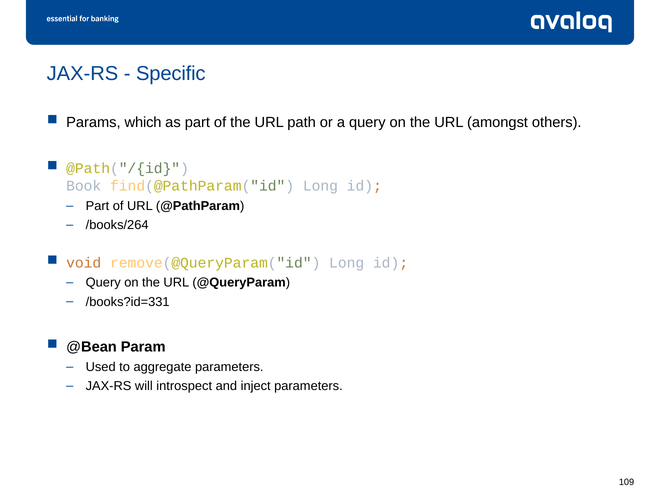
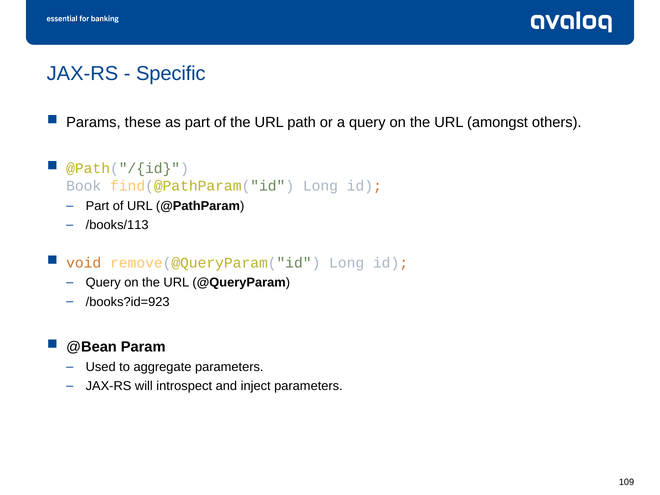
which: which -> these
/books/264: /books/264 -> /books/113
/books?id=331: /books?id=331 -> /books?id=923
